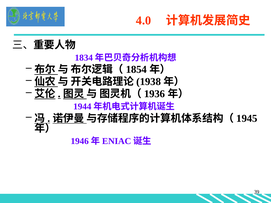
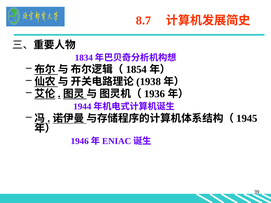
4.0: 4.0 -> 8.7
